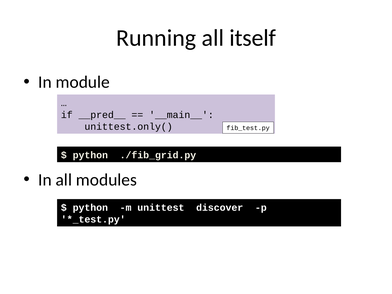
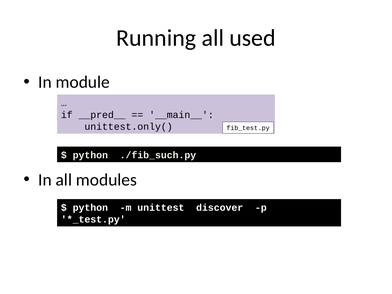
itself: itself -> used
./fib_grid.py: ./fib_grid.py -> ./fib_such.py
